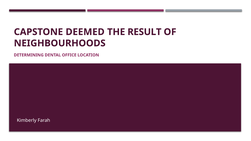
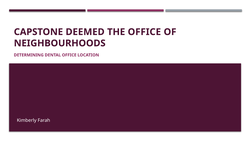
THE RESULT: RESULT -> OFFICE
